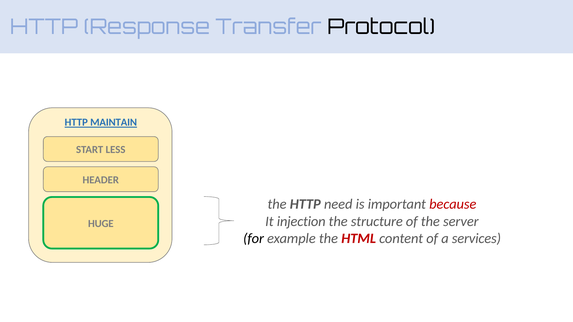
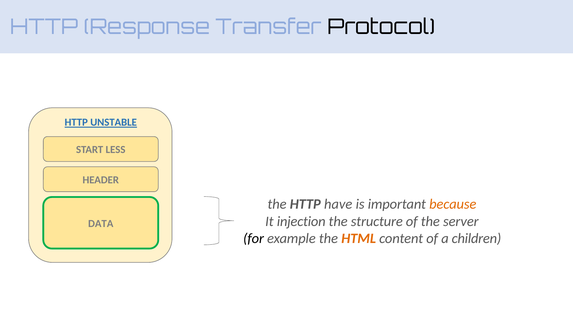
MAINTAIN: MAINTAIN -> UNSTABLE
need: need -> have
because colour: red -> orange
HUGE: HUGE -> DATA
HTML colour: red -> orange
services: services -> children
